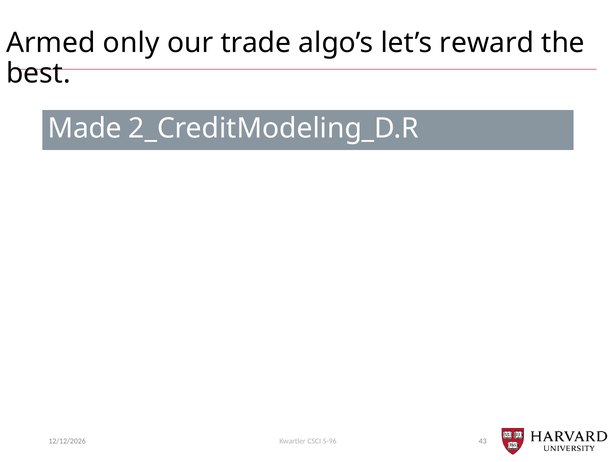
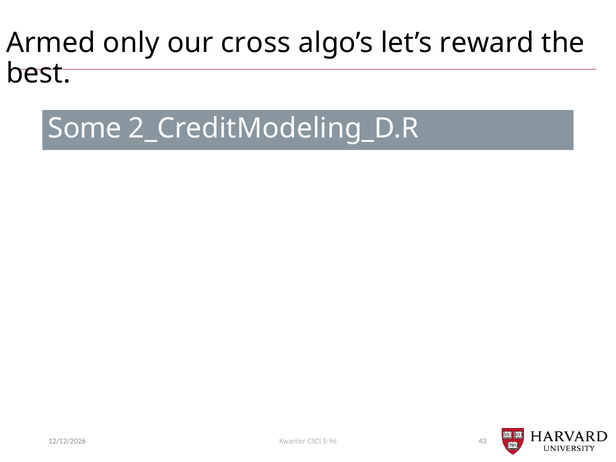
trade: trade -> cross
Made: Made -> Some
